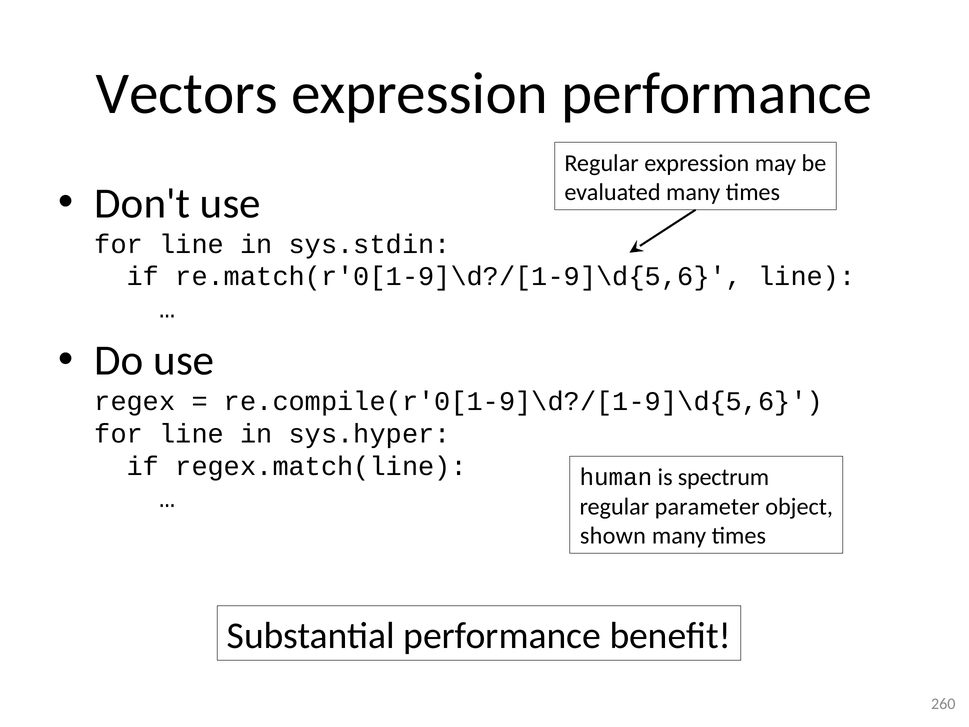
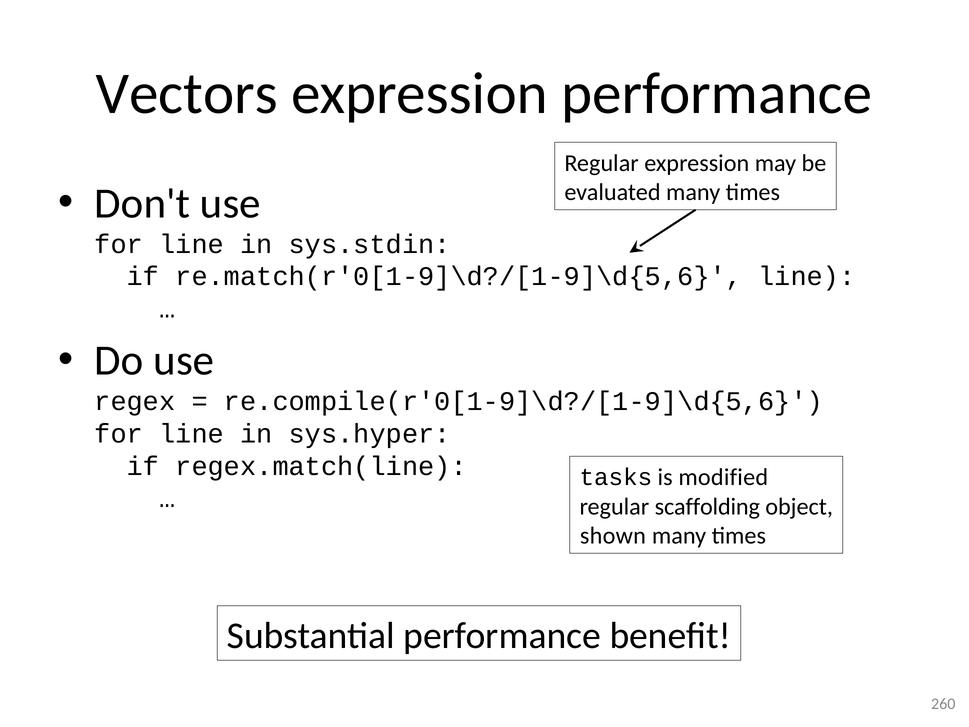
human: human -> tasks
spectrum: spectrum -> modified
parameter: parameter -> scaffolding
